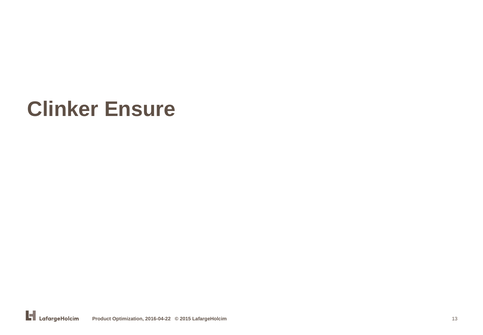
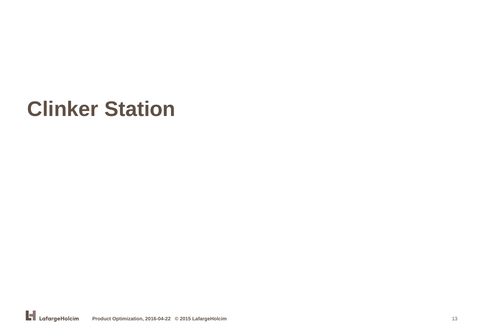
Ensure: Ensure -> Station
